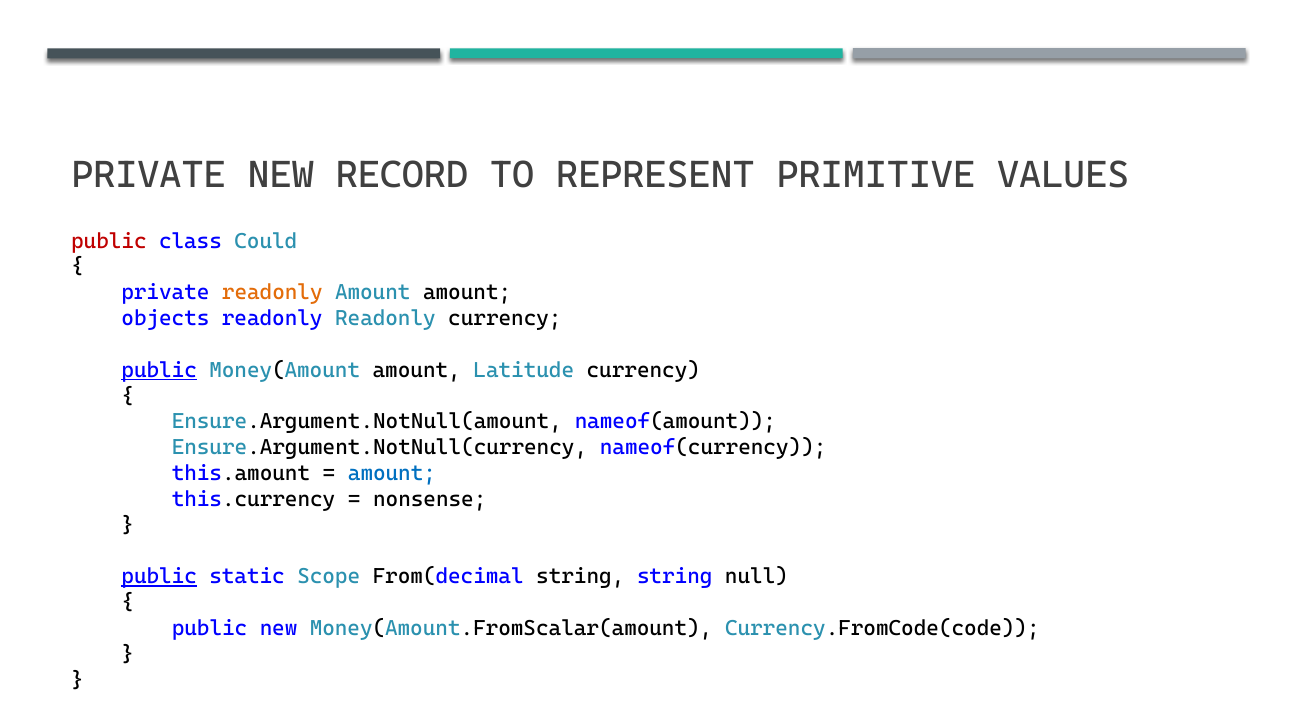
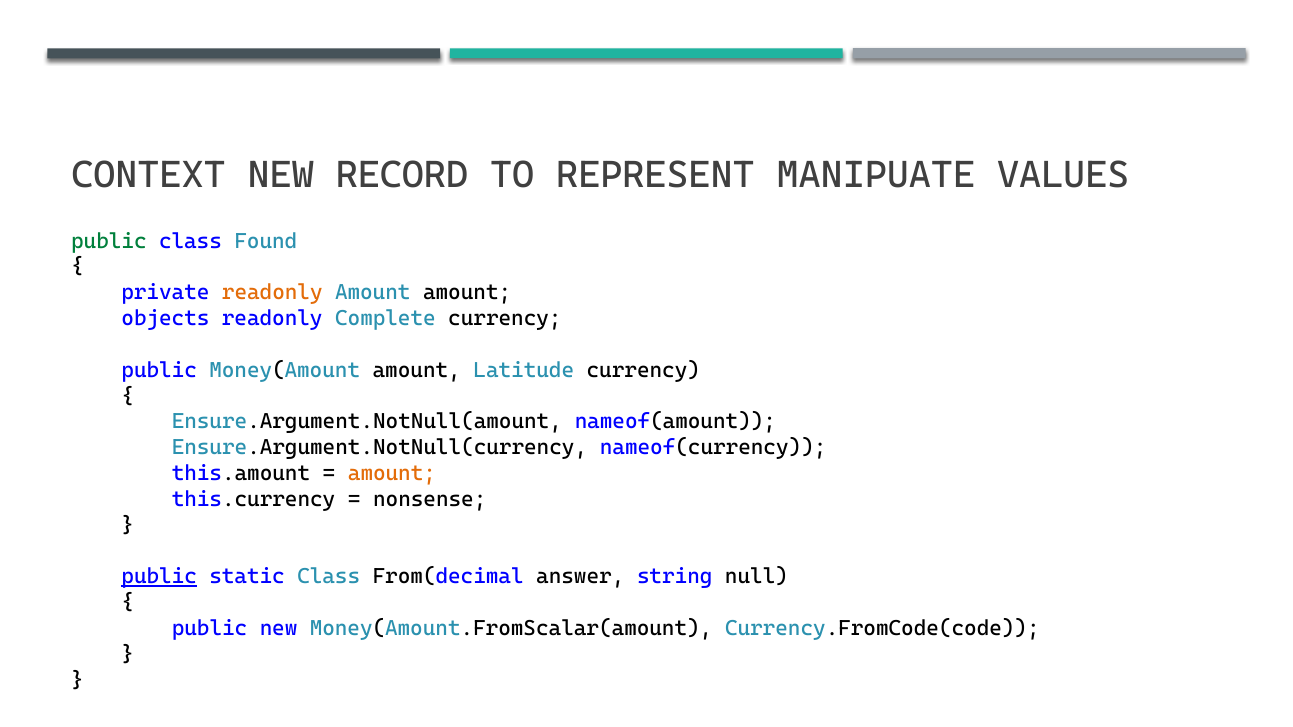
PRIVATE at (148, 176): PRIVATE -> CONTEXT
PRIMITIVE: PRIMITIVE -> MANIPUATE
public at (109, 241) colour: red -> green
Could: Could -> Found
readonly Readonly: Readonly -> Complete
public at (159, 370) underline: present -> none
amount at (392, 474) colour: blue -> orange
static Scope: Scope -> Class
From(decimal string: string -> answer
